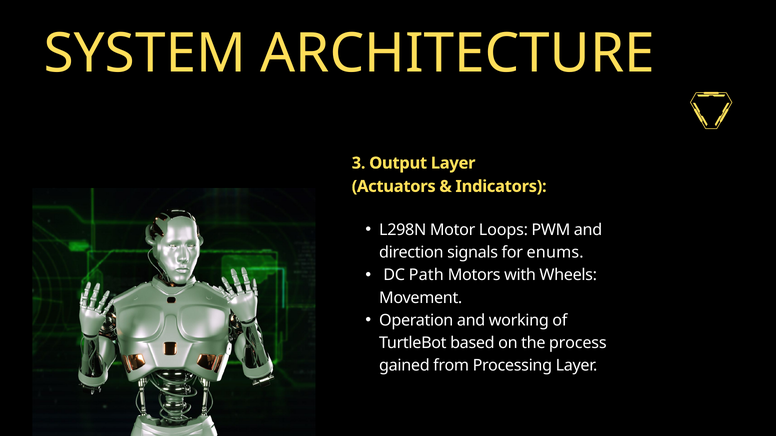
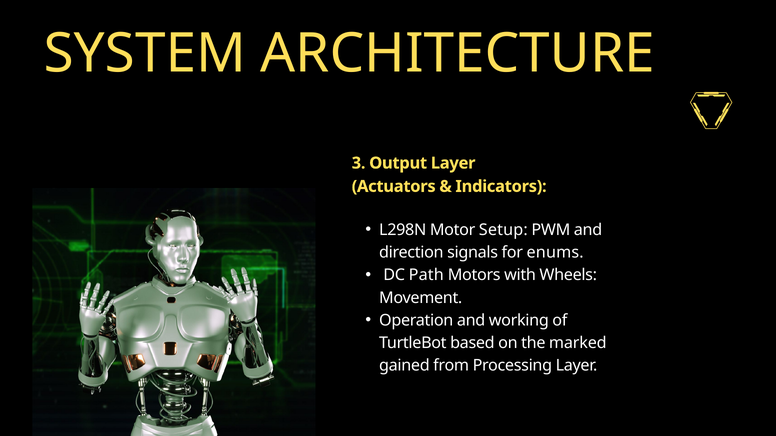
Loops: Loops -> Setup
process: process -> marked
